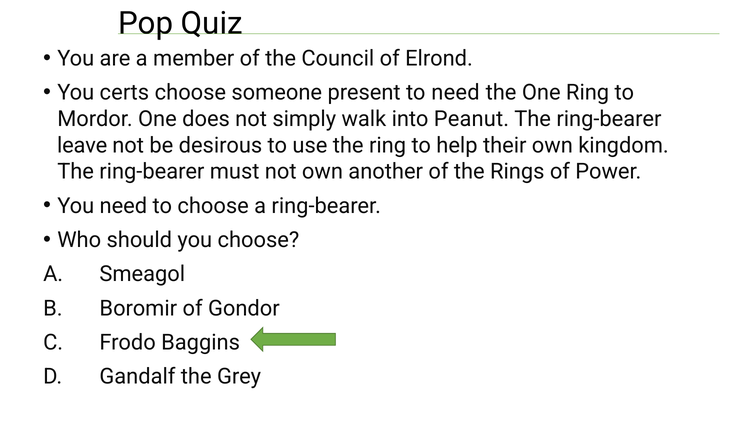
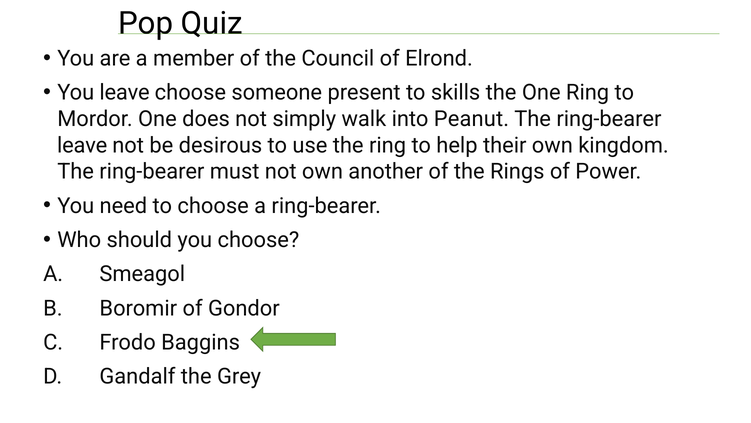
You certs: certs -> leave
to need: need -> skills
